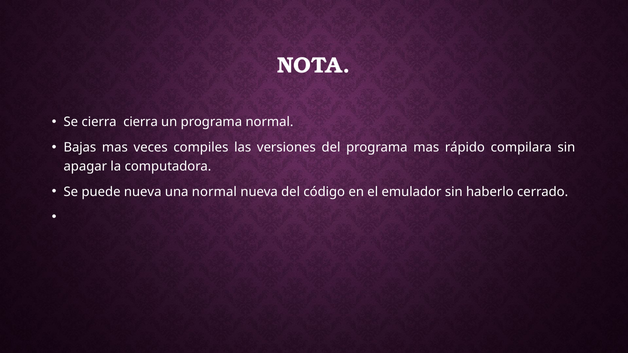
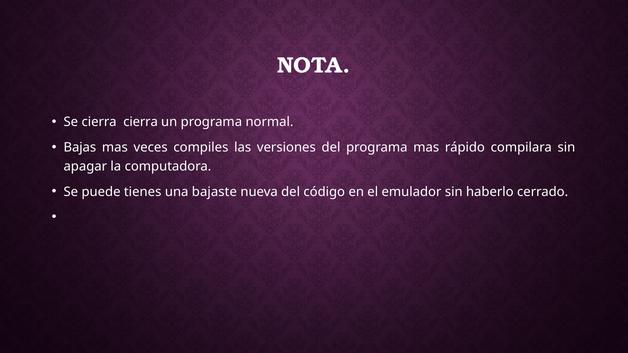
puede nueva: nueva -> tienes
una normal: normal -> bajaste
